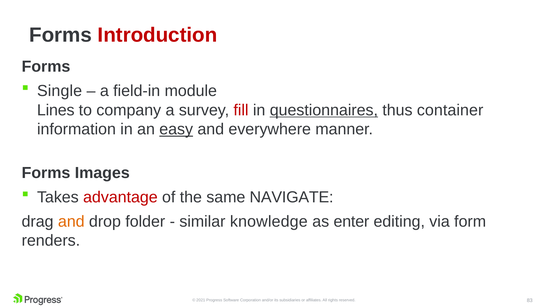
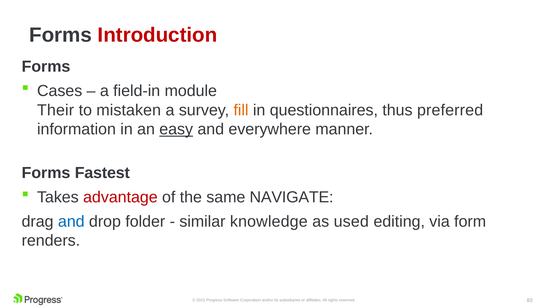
Single: Single -> Cases
Lines: Lines -> Their
company: company -> mistaken
fill colour: red -> orange
questionnaires underline: present -> none
container: container -> preferred
Images: Images -> Fastest
and at (71, 222) colour: orange -> blue
enter: enter -> used
